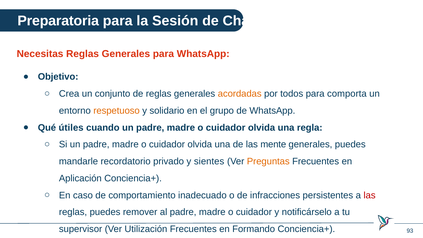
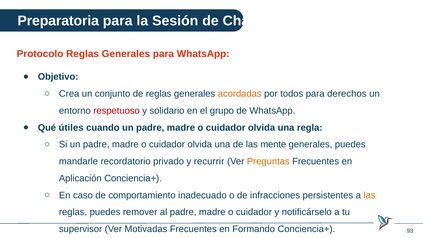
Necesitas: Necesitas -> Protocolo
comporta: comporta -> derechos
respetuoso colour: orange -> red
sientes: sientes -> recurrir
las at (370, 195) colour: red -> orange
Utilización: Utilización -> Motivadas
